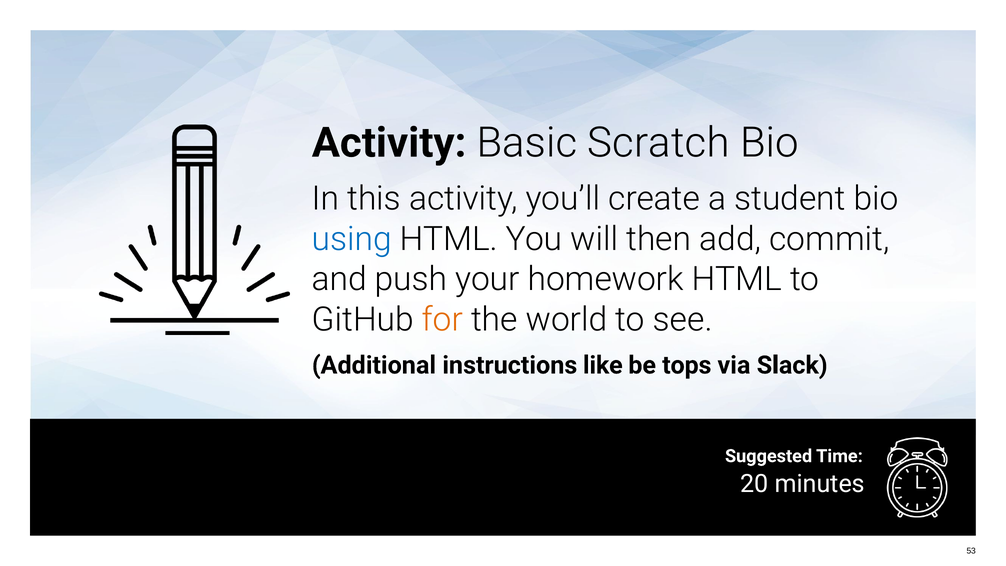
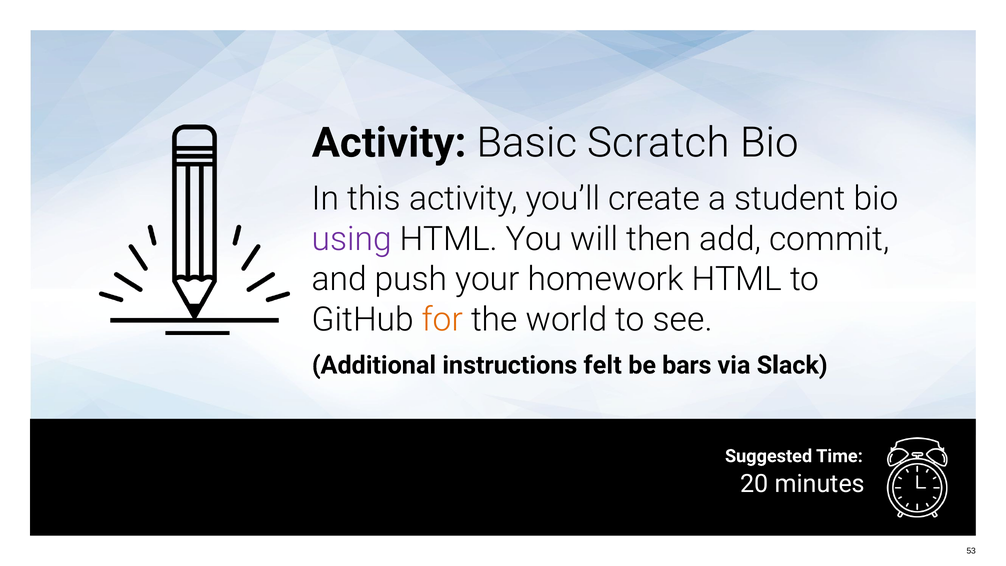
using colour: blue -> purple
like: like -> felt
tops: tops -> bars
